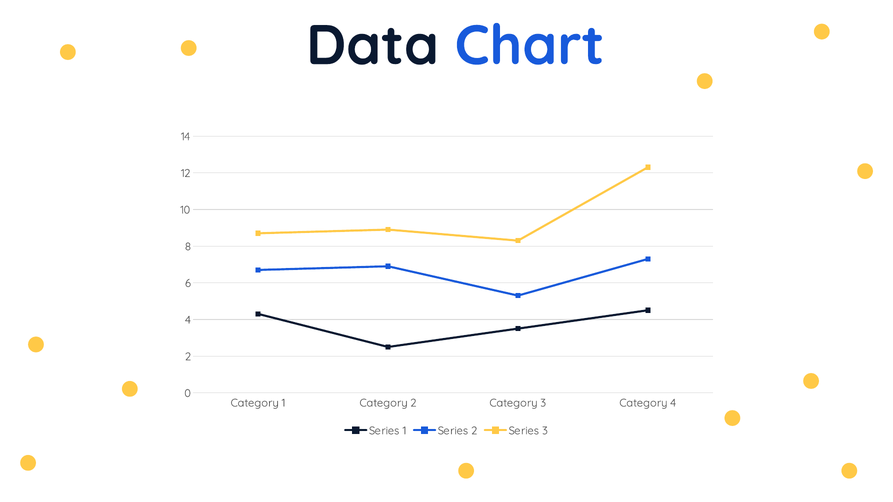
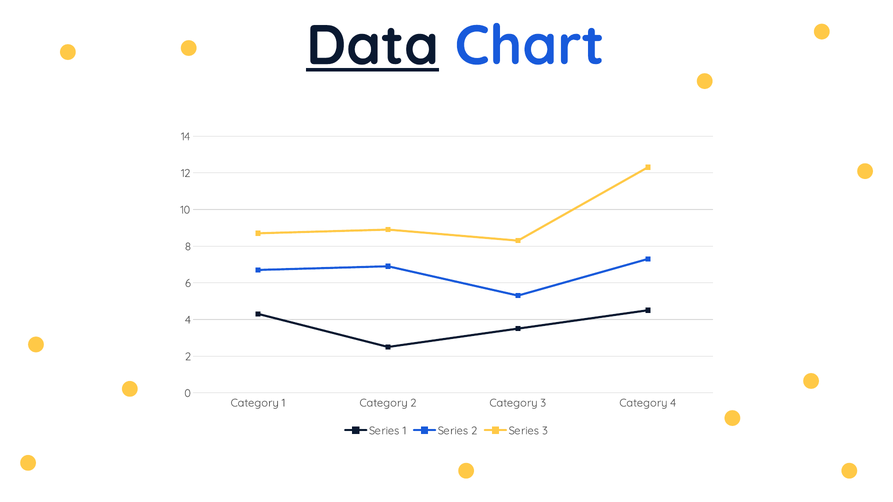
Data underline: none -> present
